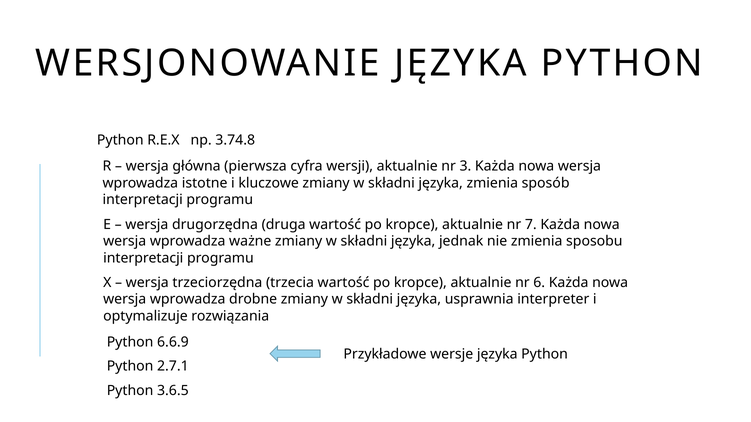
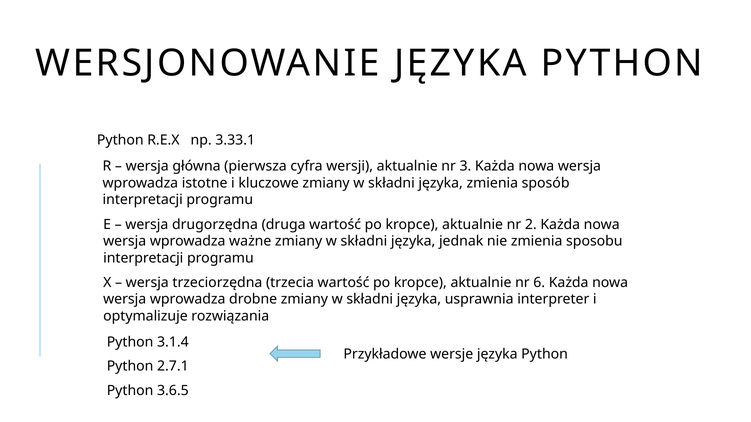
3.74.8: 3.74.8 -> 3.33.1
7: 7 -> 2
6.6.9: 6.6.9 -> 3.1.4
